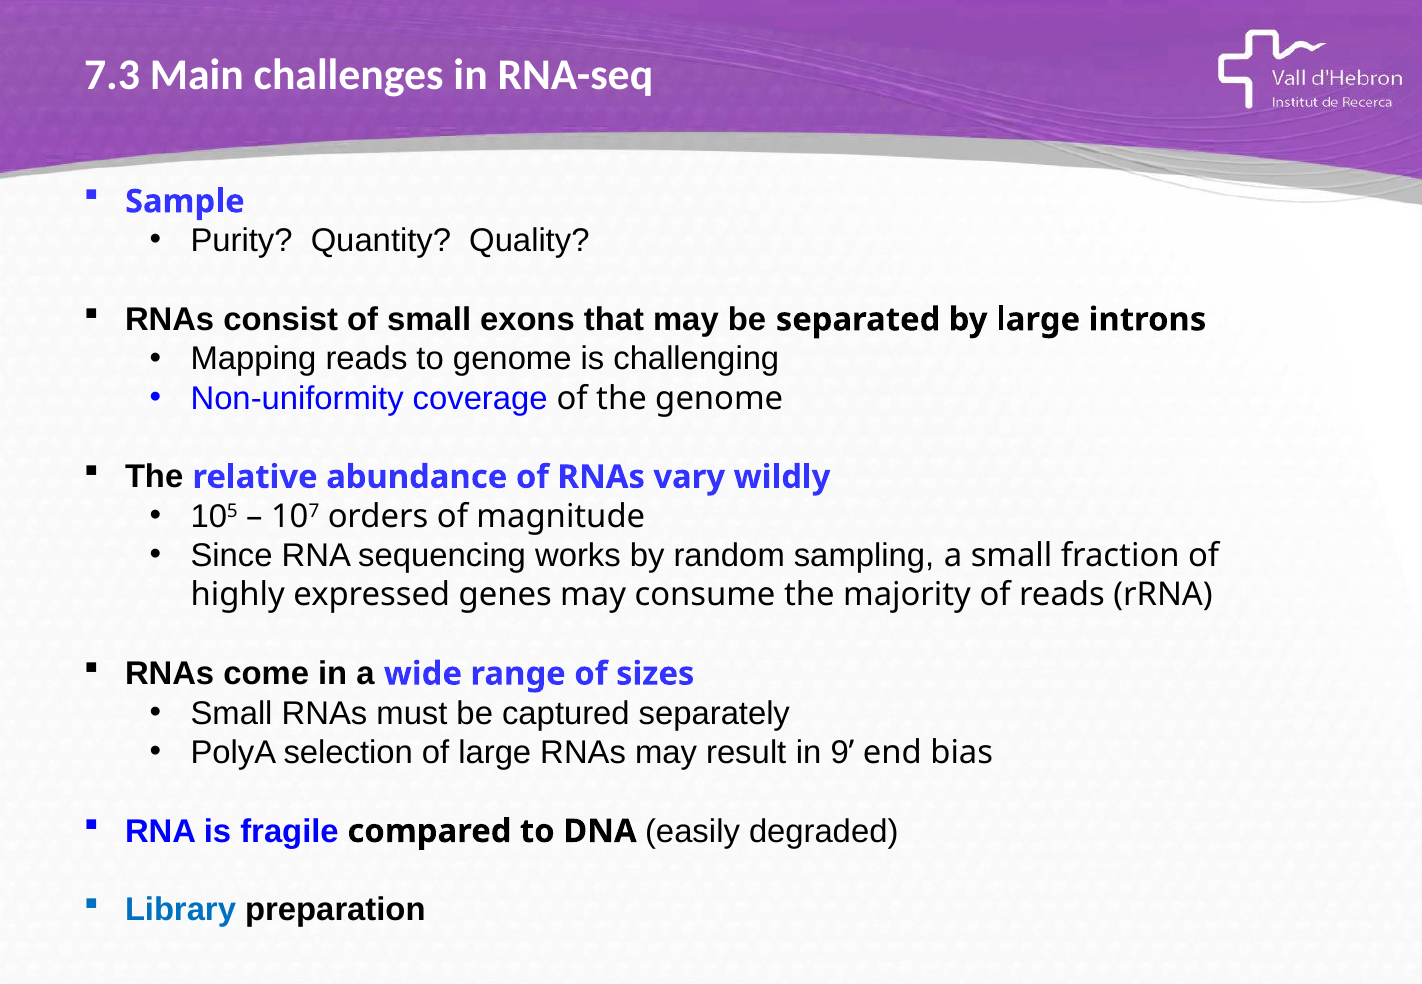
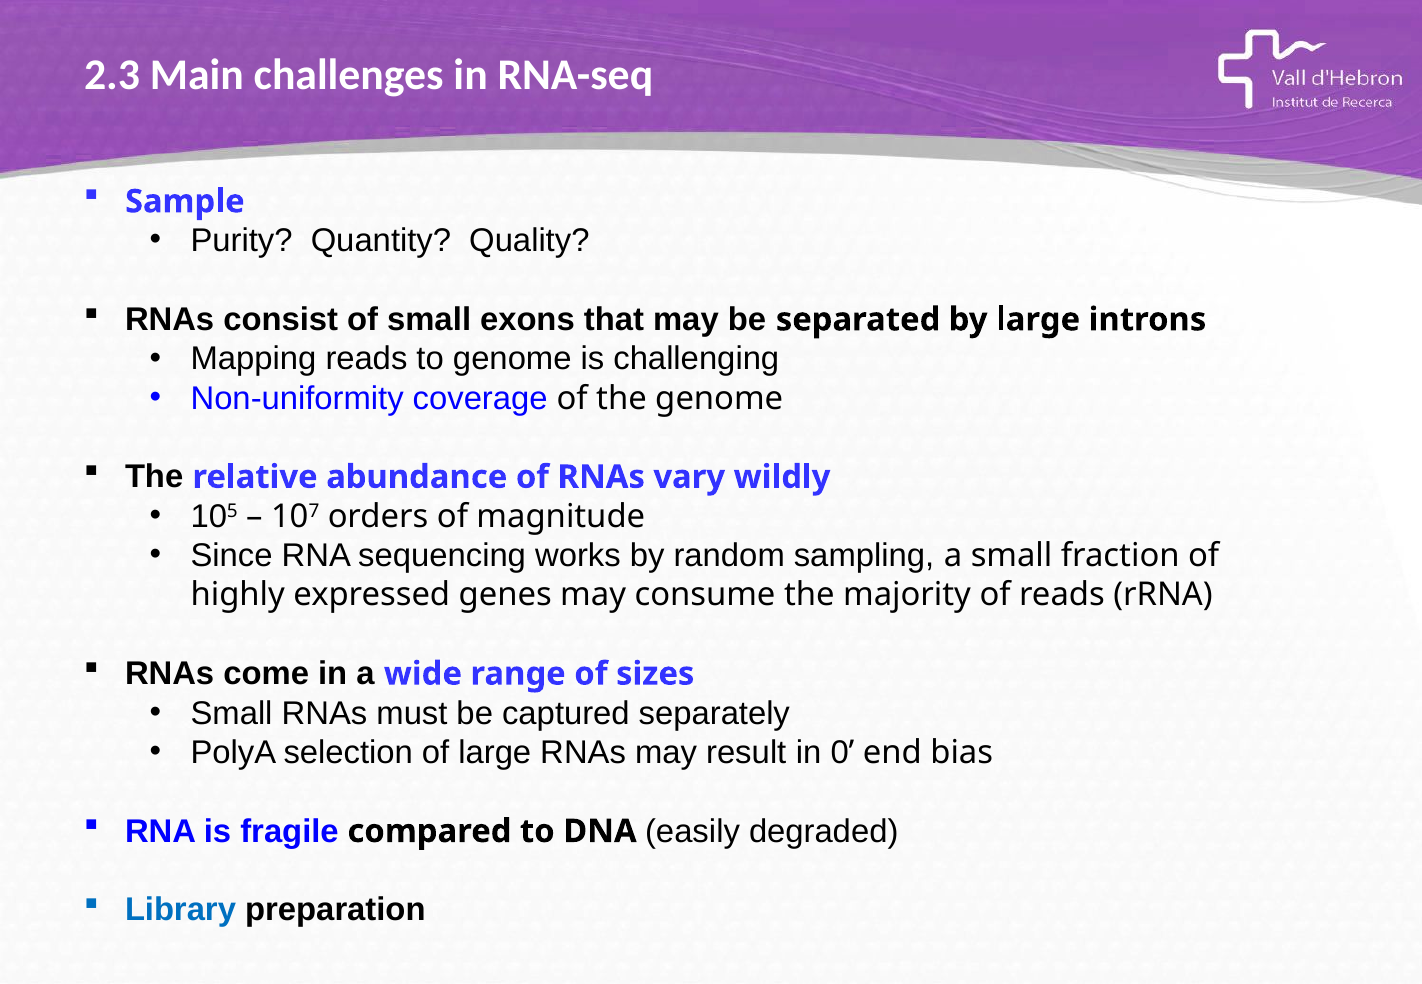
7.3: 7.3 -> 2.3
9: 9 -> 0
